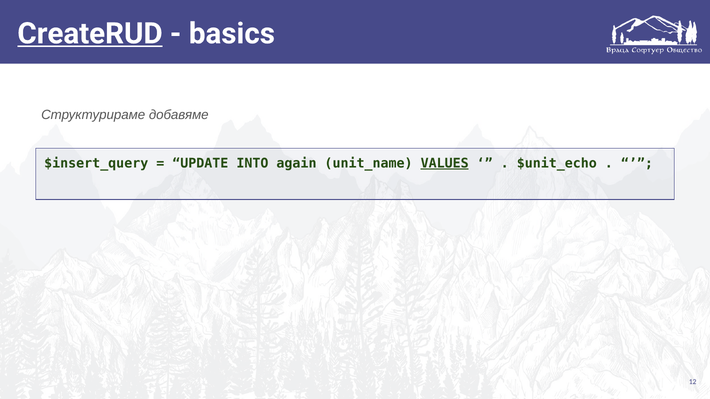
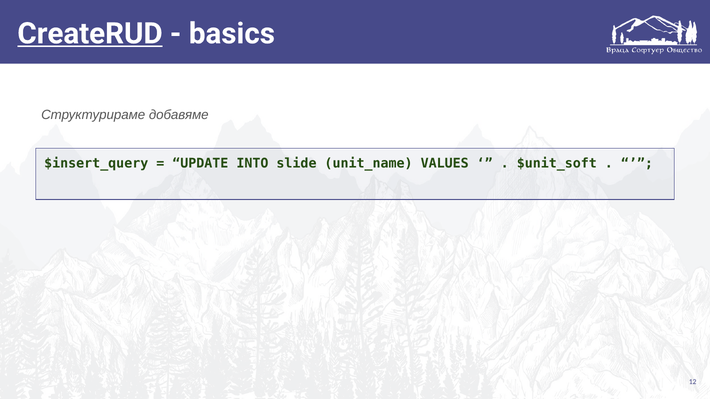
again: again -> slide
VALUES underline: present -> none
$unit_echo: $unit_echo -> $unit_soft
